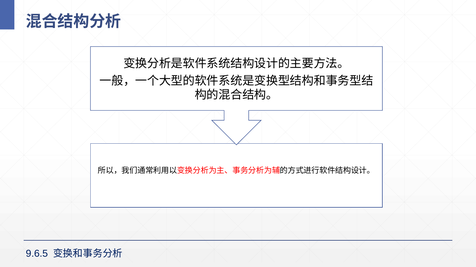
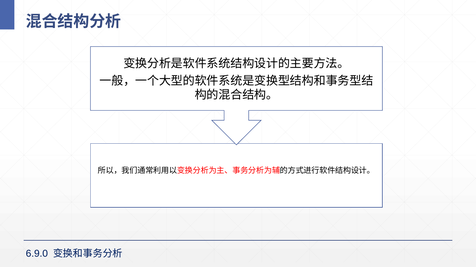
9.6.5: 9.6.5 -> 6.9.0
